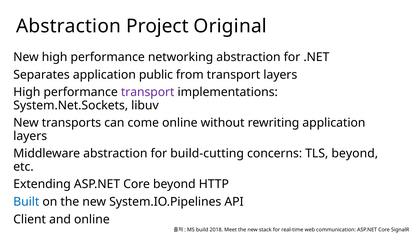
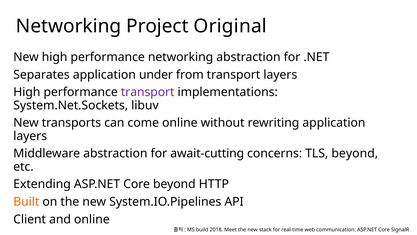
Abstraction at (69, 26): Abstraction -> Networking
public: public -> under
build-cutting: build-cutting -> await-cutting
Built colour: blue -> orange
